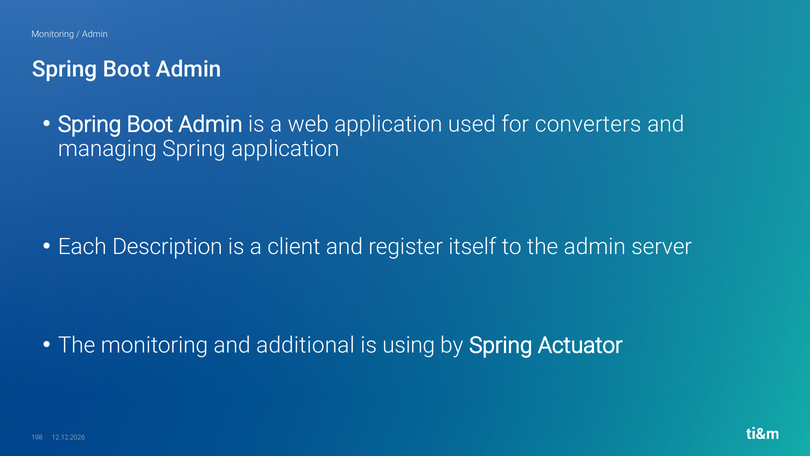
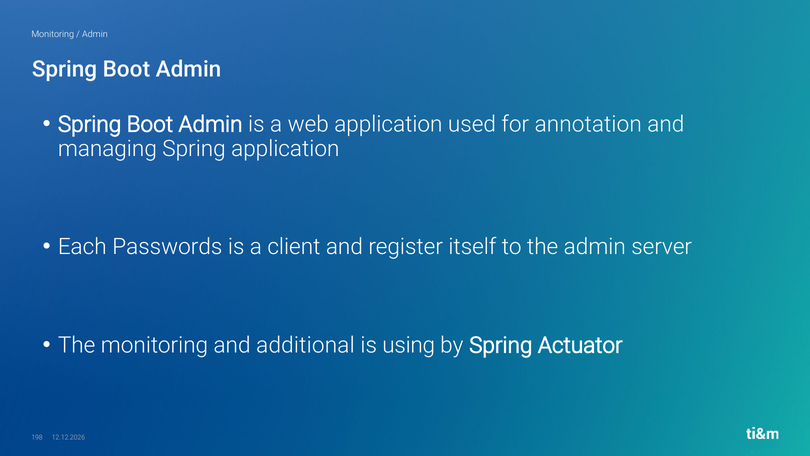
converters: converters -> annotation
Description: Description -> Passwords
